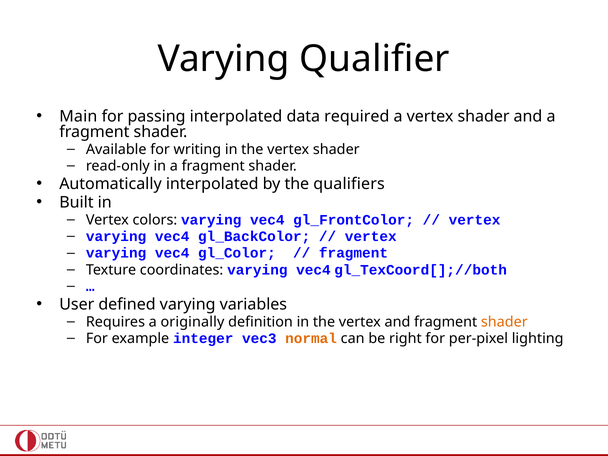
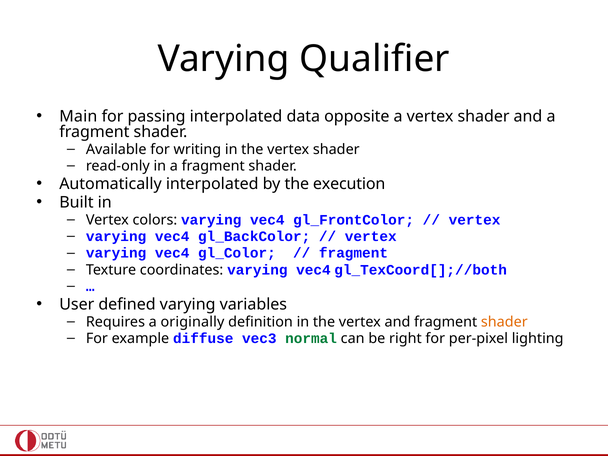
required: required -> opposite
qualifiers: qualifiers -> execution
integer: integer -> diffuse
normal colour: orange -> green
